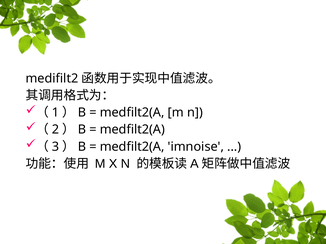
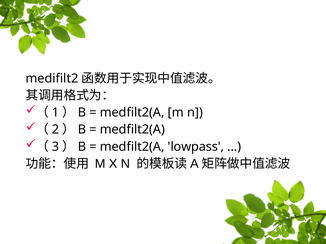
imnoise: imnoise -> lowpass
